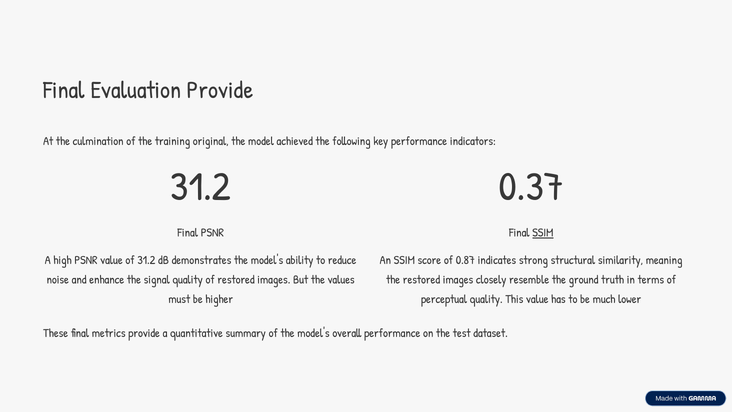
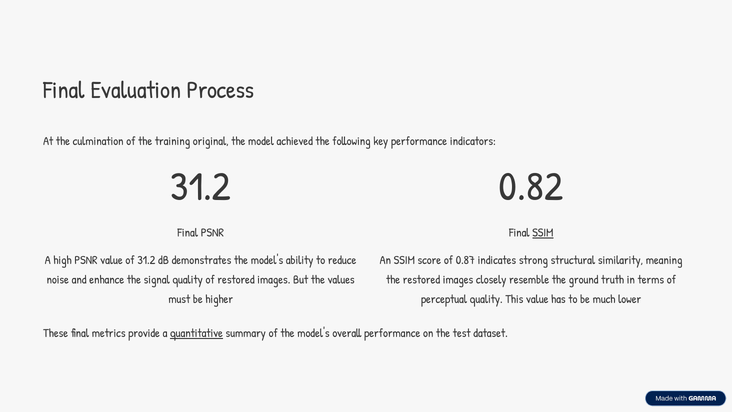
Evaluation Provide: Provide -> Process
0.37: 0.37 -> 0.82
quantitative underline: none -> present
